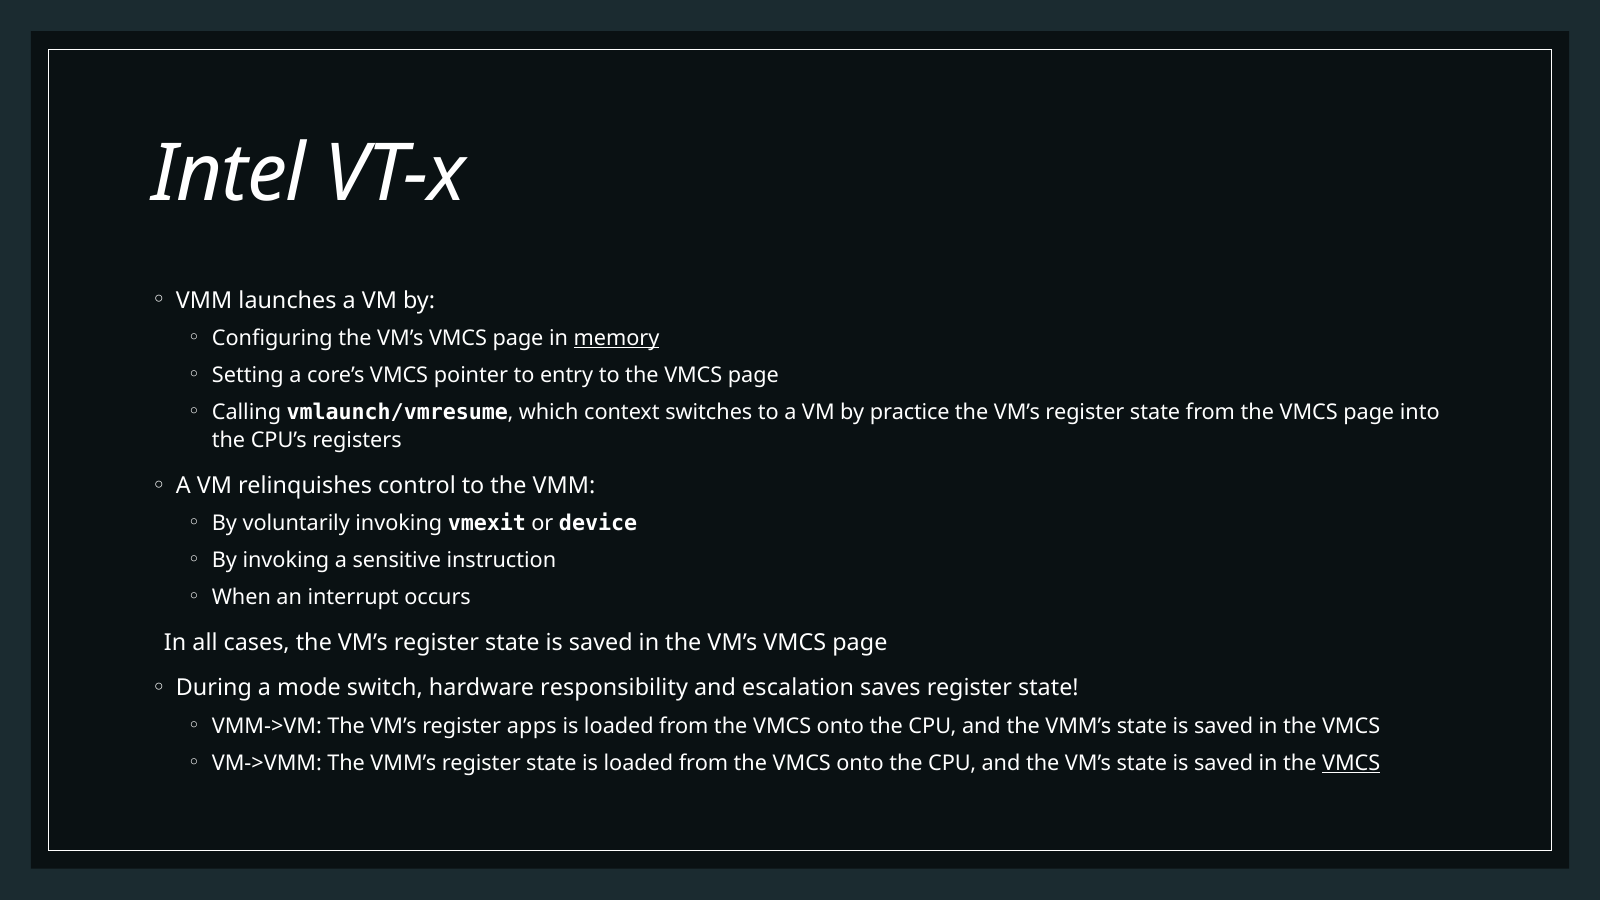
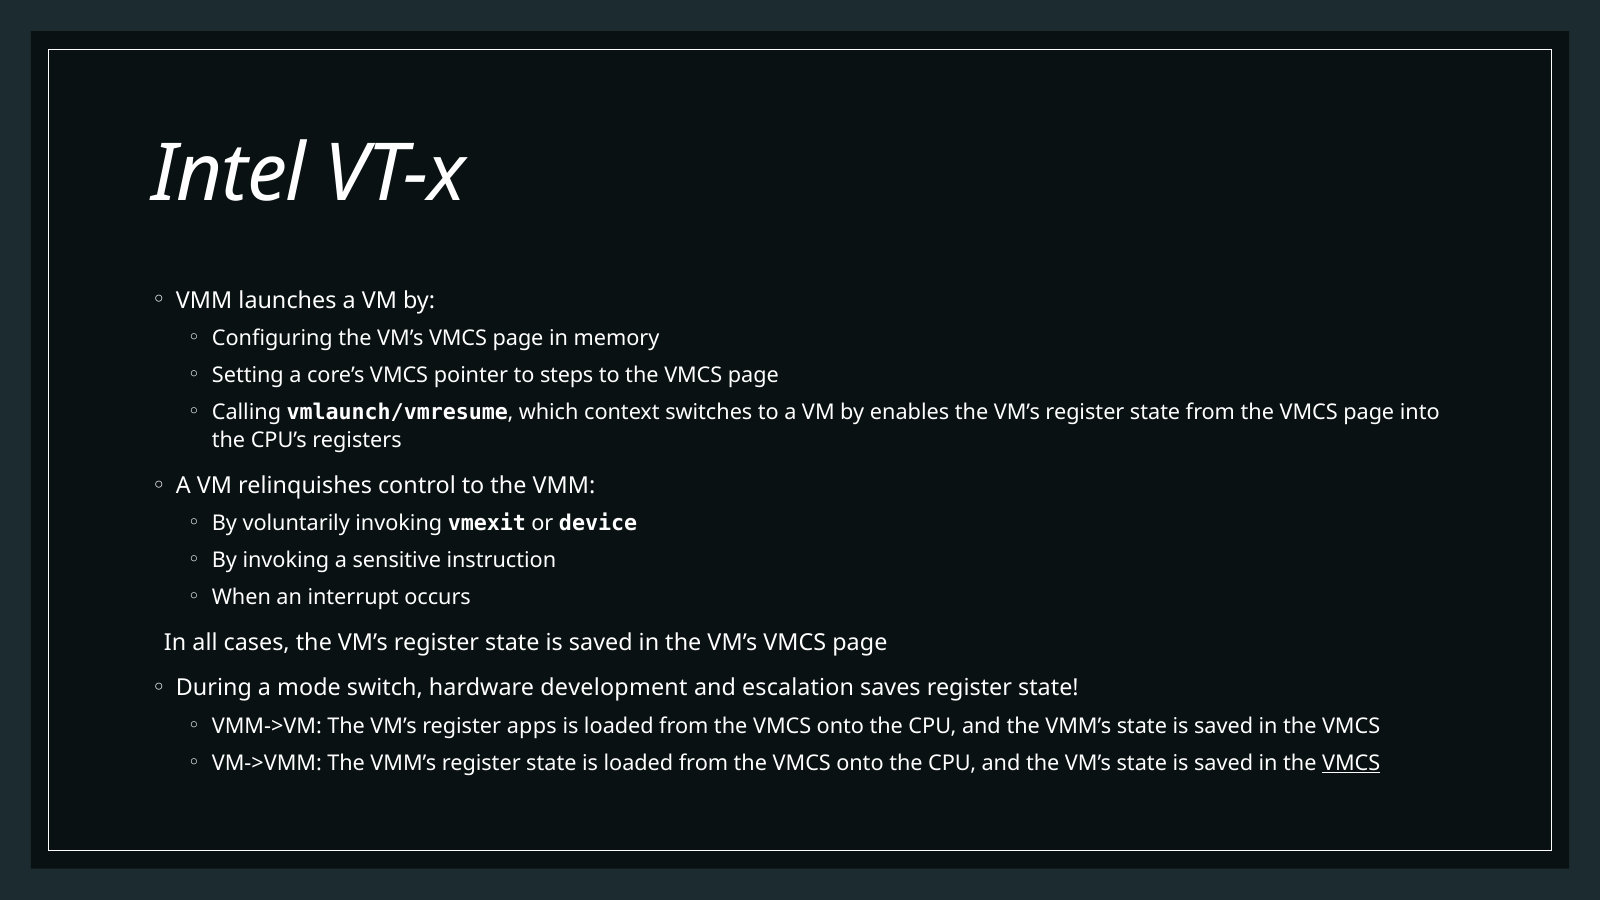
memory underline: present -> none
entry: entry -> steps
practice: practice -> enables
responsibility: responsibility -> development
